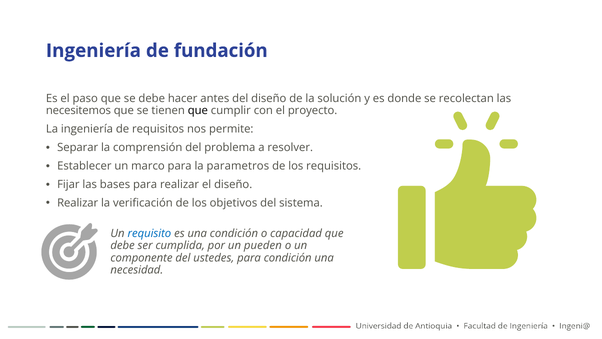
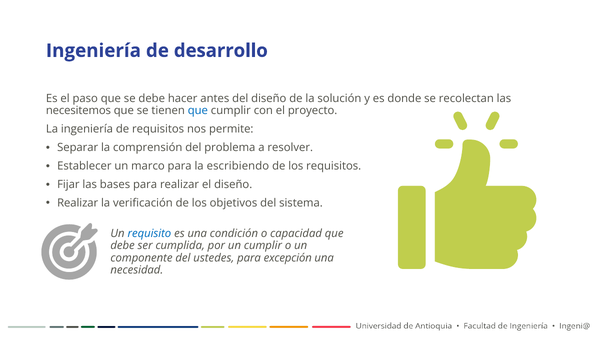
fundación: fundación -> desarrollo
que at (198, 111) colour: black -> blue
parametros: parametros -> escribiendo
un pueden: pueden -> cumplir
para condición: condición -> excepción
